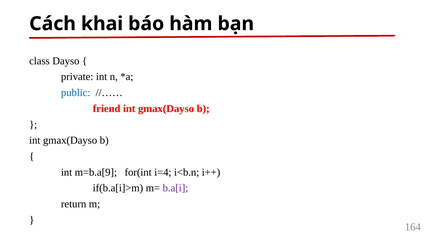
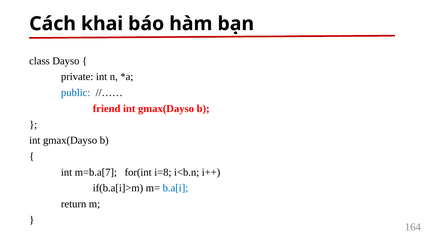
m=b.a[9: m=b.a[9 -> m=b.a[7
i=4: i=4 -> i=8
b.a[i colour: purple -> blue
